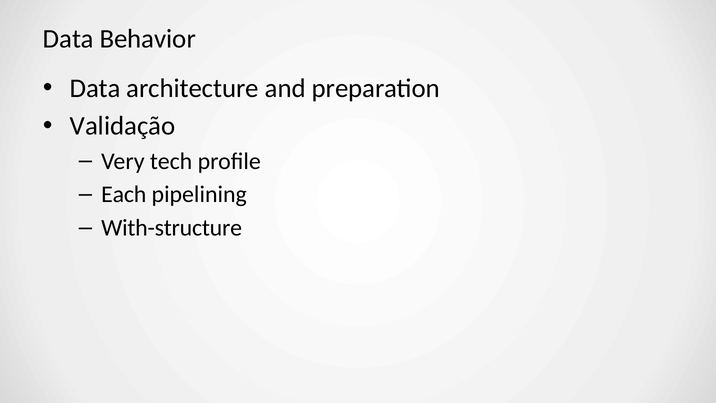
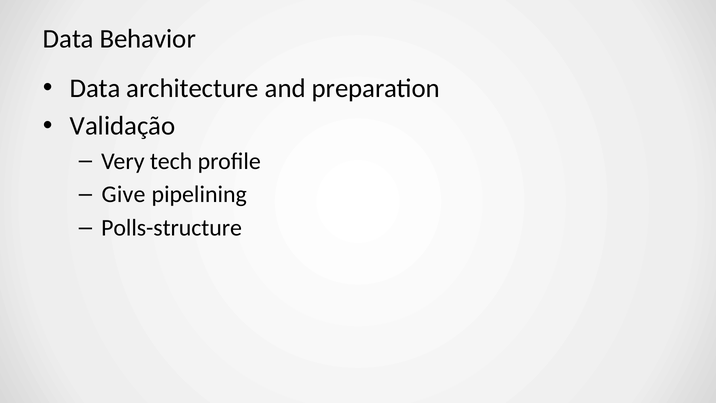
Each: Each -> Give
With-structure: With-structure -> Polls-structure
